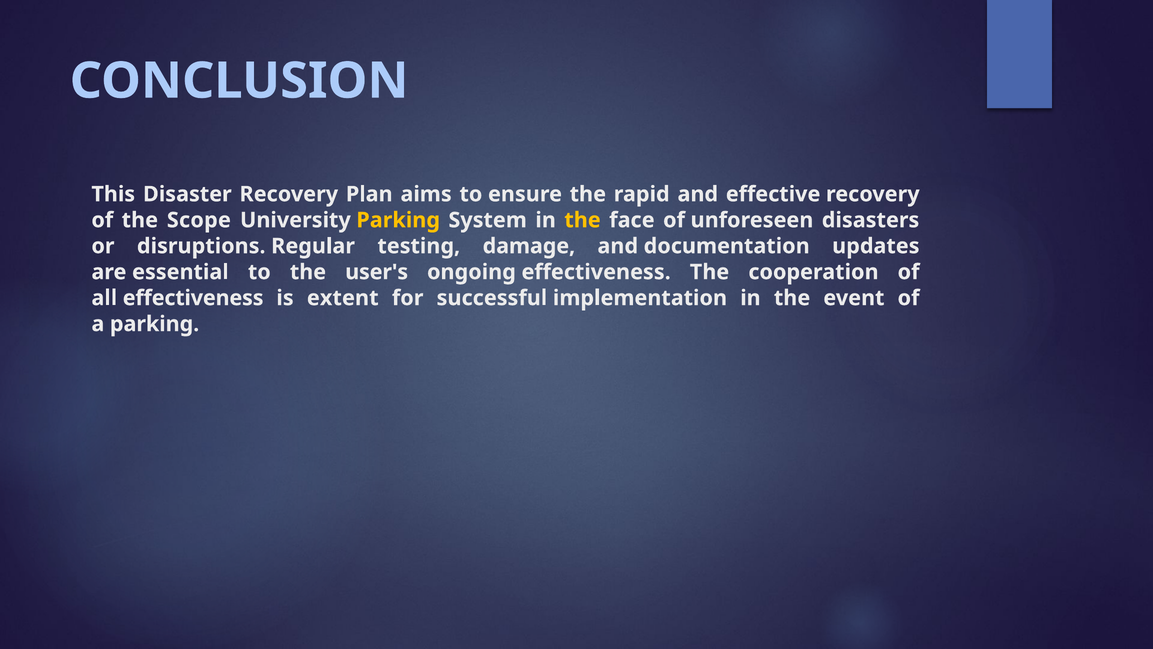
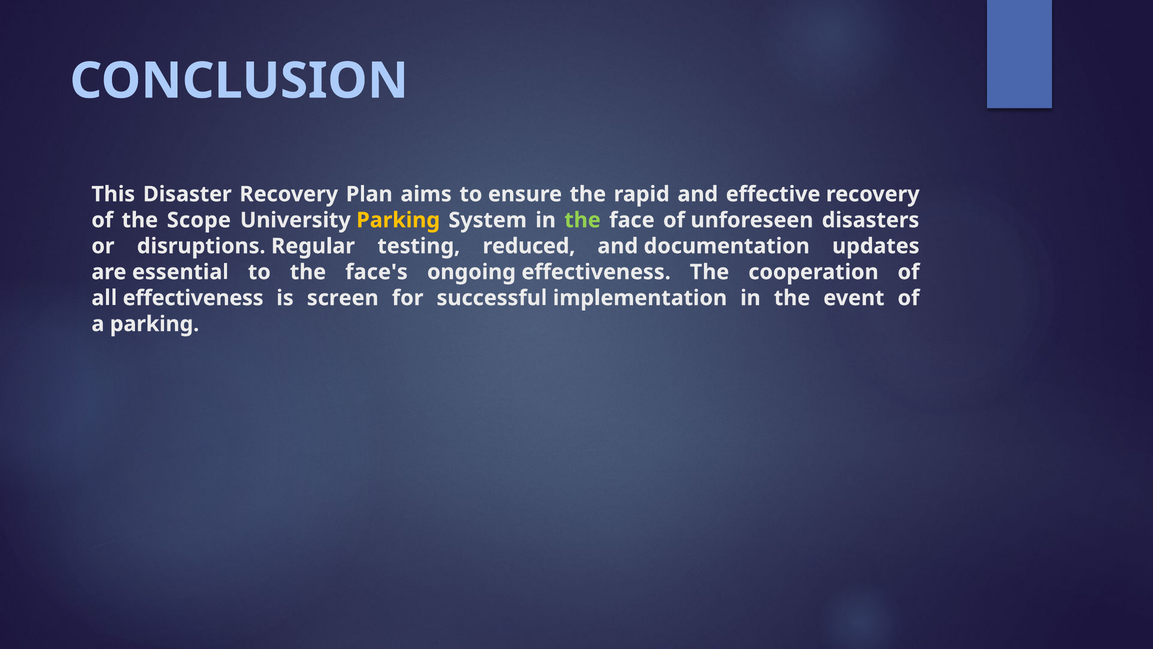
the at (583, 220) colour: yellow -> light green
damage: damage -> reduced
user's: user's -> face's
extent: extent -> screen
